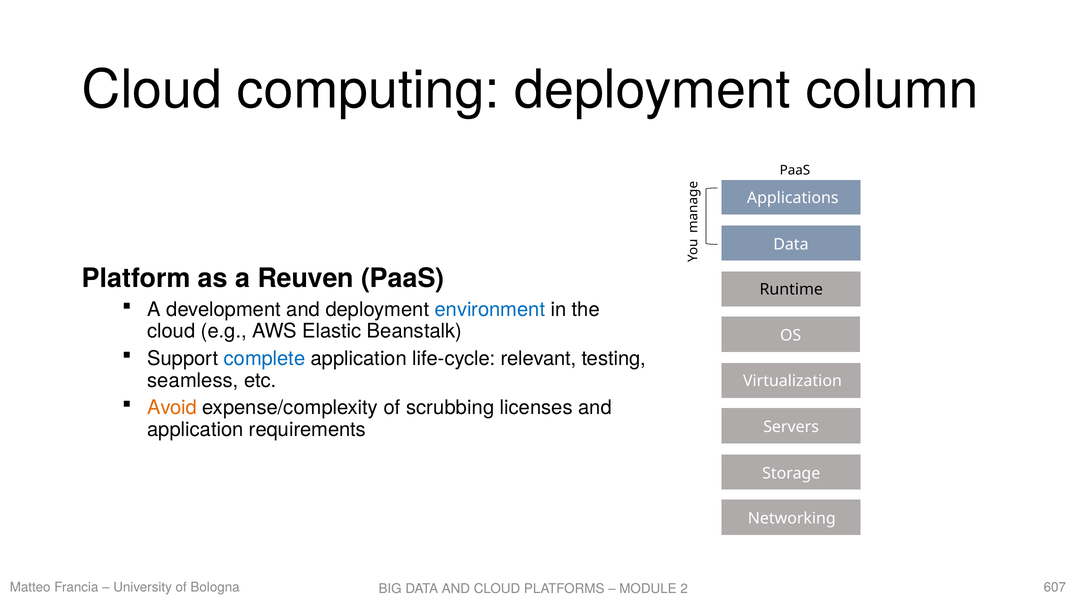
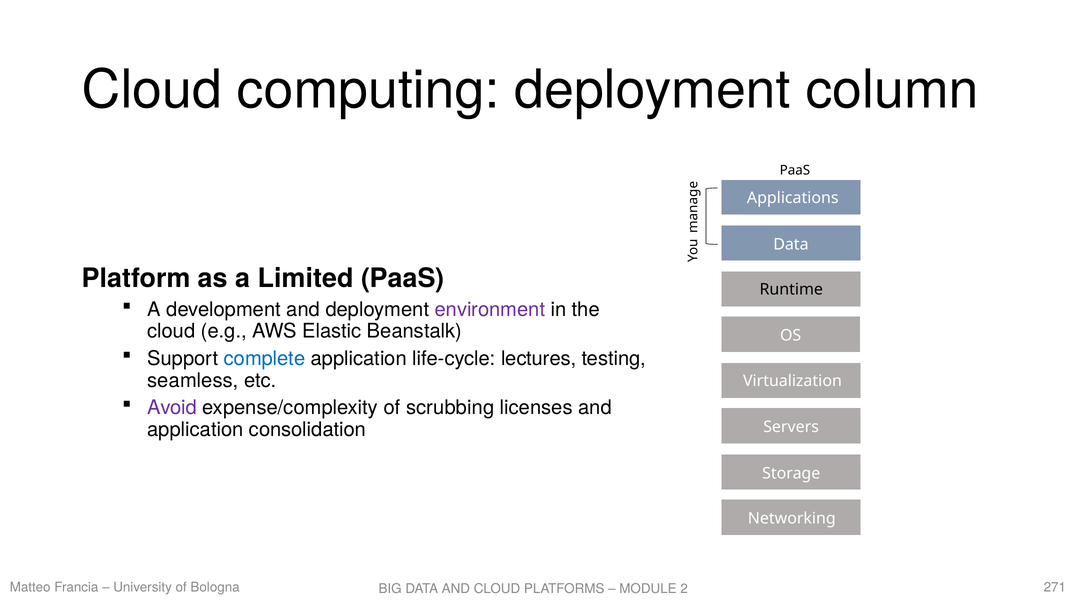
Reuven: Reuven -> Limited
environment colour: blue -> purple
relevant: relevant -> lectures
Avoid colour: orange -> purple
requirements: requirements -> consolidation
607: 607 -> 271
